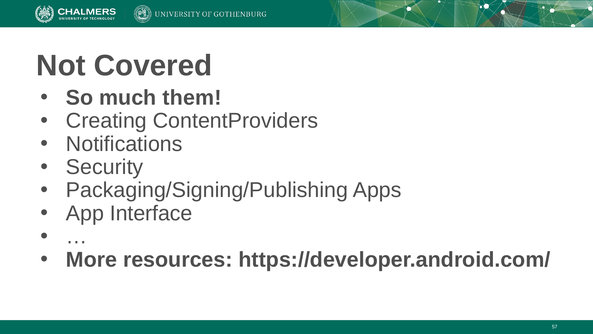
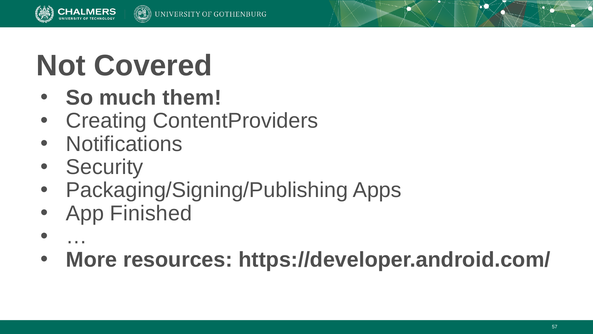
Interface: Interface -> Finished
